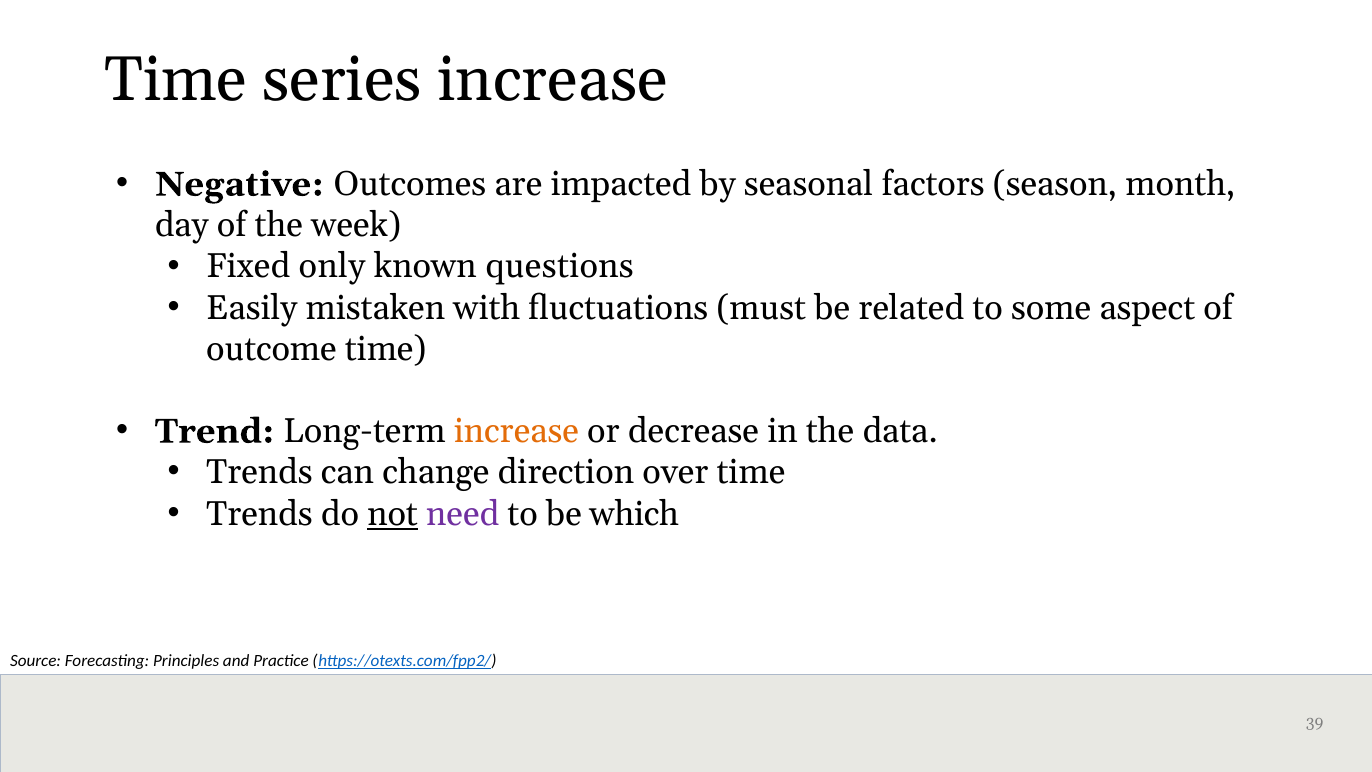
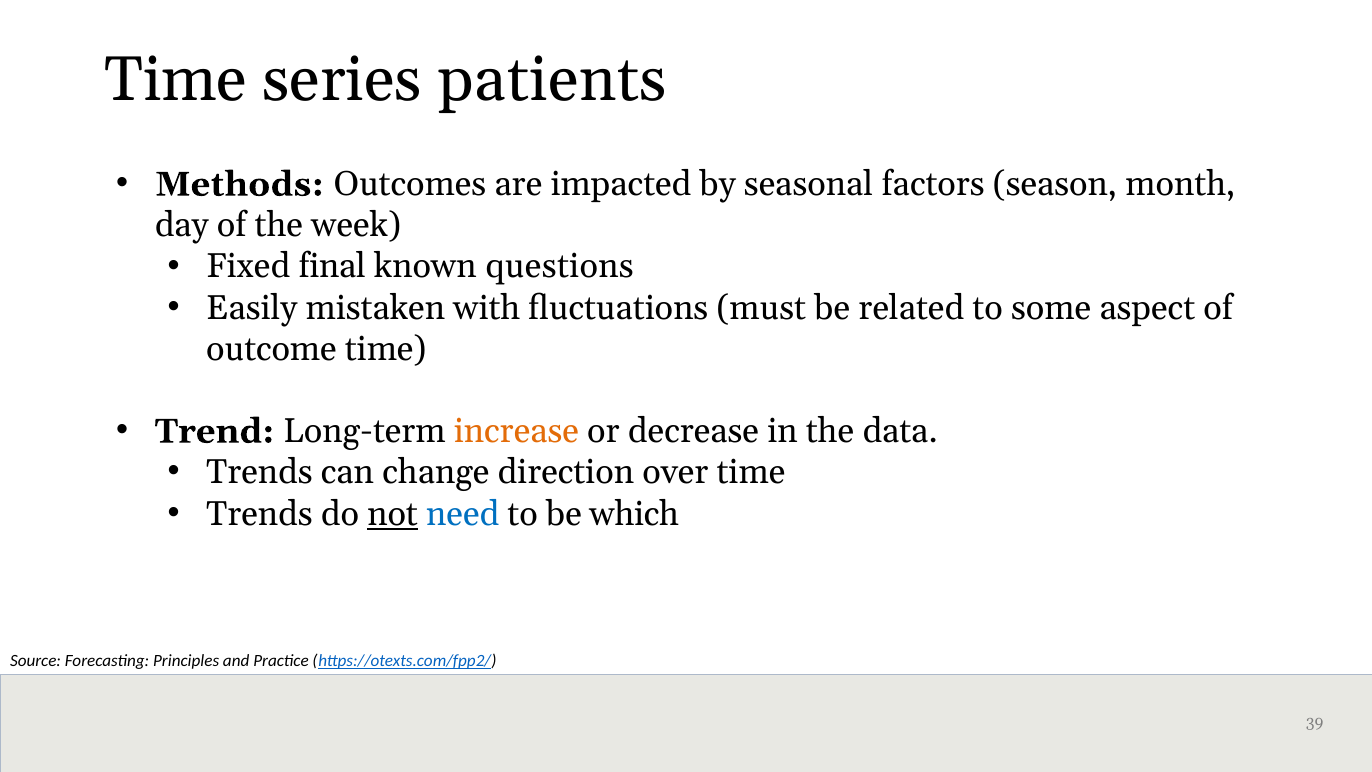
series increase: increase -> patients
Negative: Negative -> Methods
only: only -> final
need colour: purple -> blue
